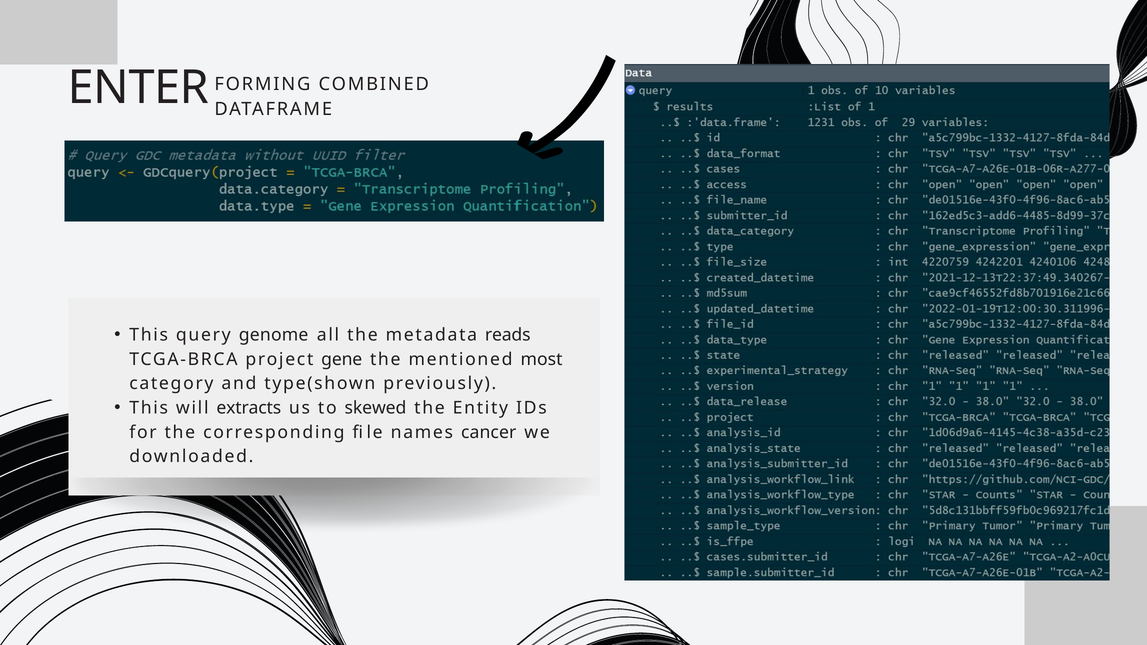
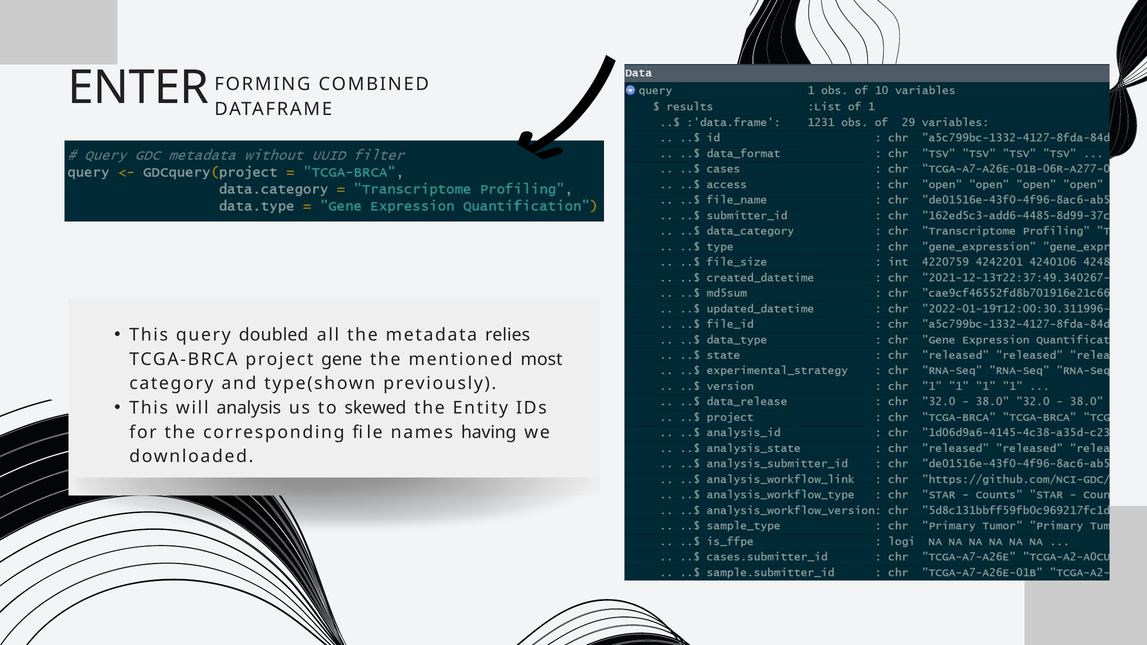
genome: genome -> doubled
reads: reads -> relies
extracts: extracts -> analysis
cancer: cancer -> having
